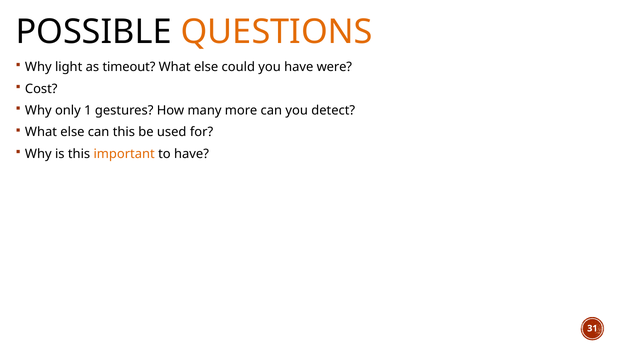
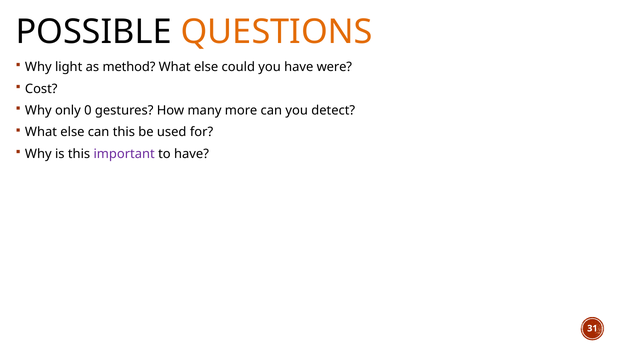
timeout: timeout -> method
1: 1 -> 0
important colour: orange -> purple
